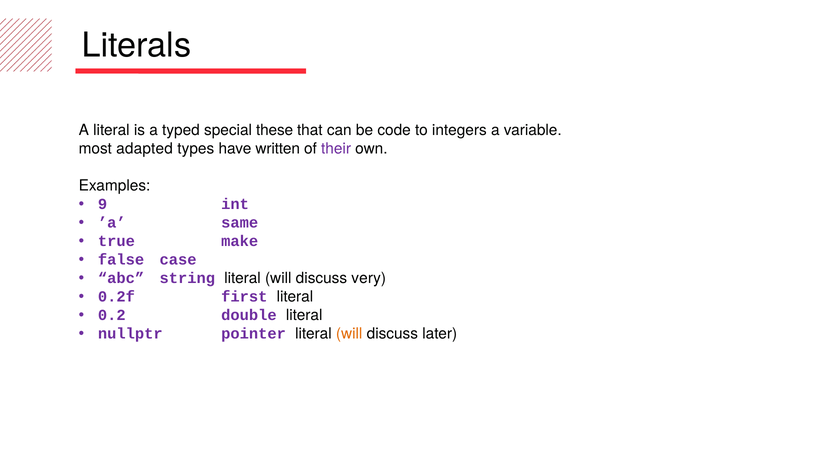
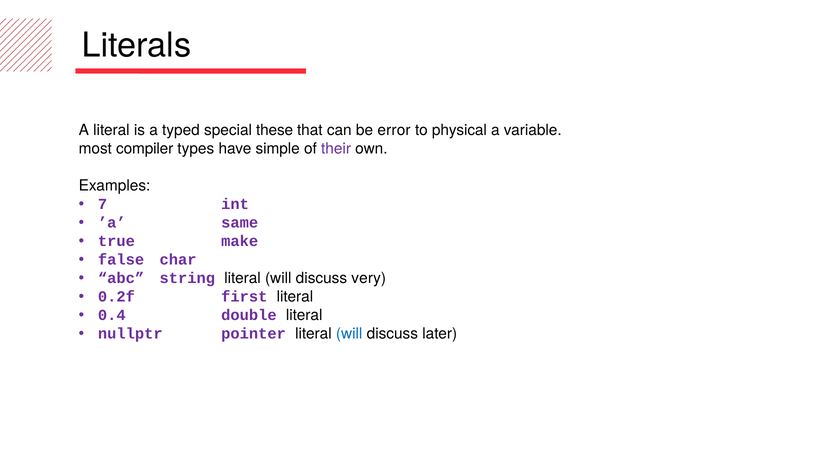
code: code -> error
integers: integers -> physical
adapted: adapted -> compiler
written: written -> simple
9: 9 -> 7
case: case -> char
0.2: 0.2 -> 0.4
will at (349, 333) colour: orange -> blue
